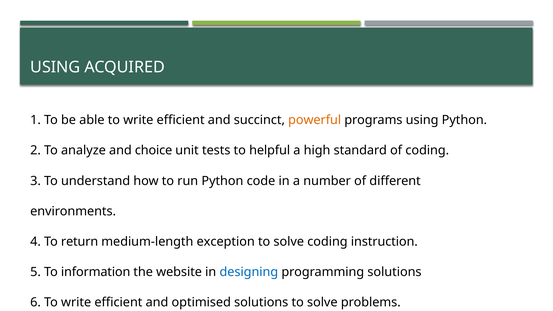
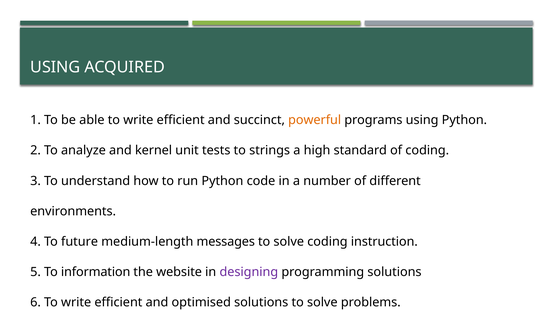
choice: choice -> kernel
helpful: helpful -> strings
return: return -> future
exception: exception -> messages
designing colour: blue -> purple
